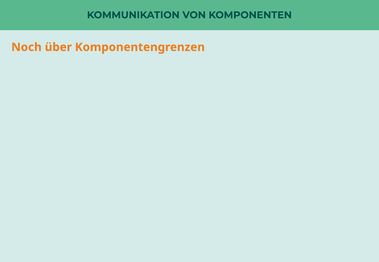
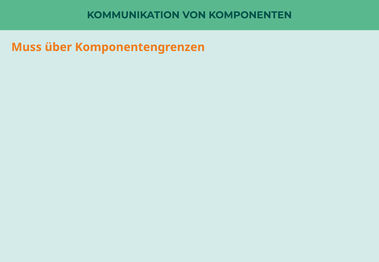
Noch: Noch -> Muss
